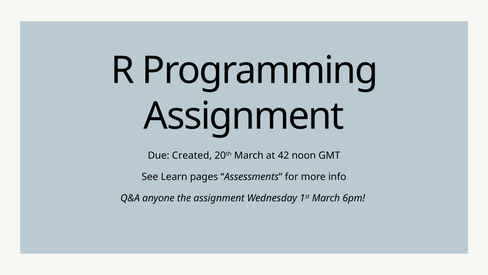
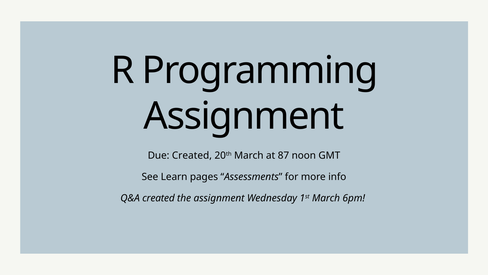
42: 42 -> 87
Q&A anyone: anyone -> created
